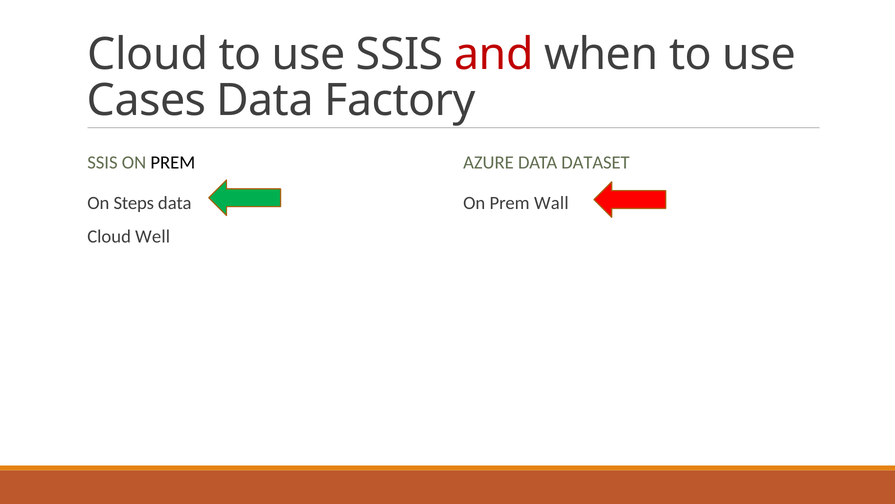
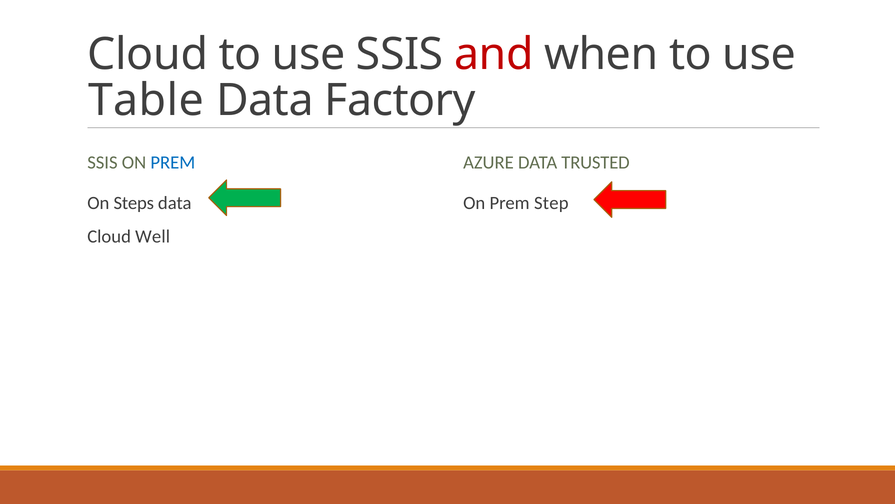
Cases: Cases -> Table
PREM at (173, 162) colour: black -> blue
DATASET: DATASET -> TRUSTED
Wall: Wall -> Step
